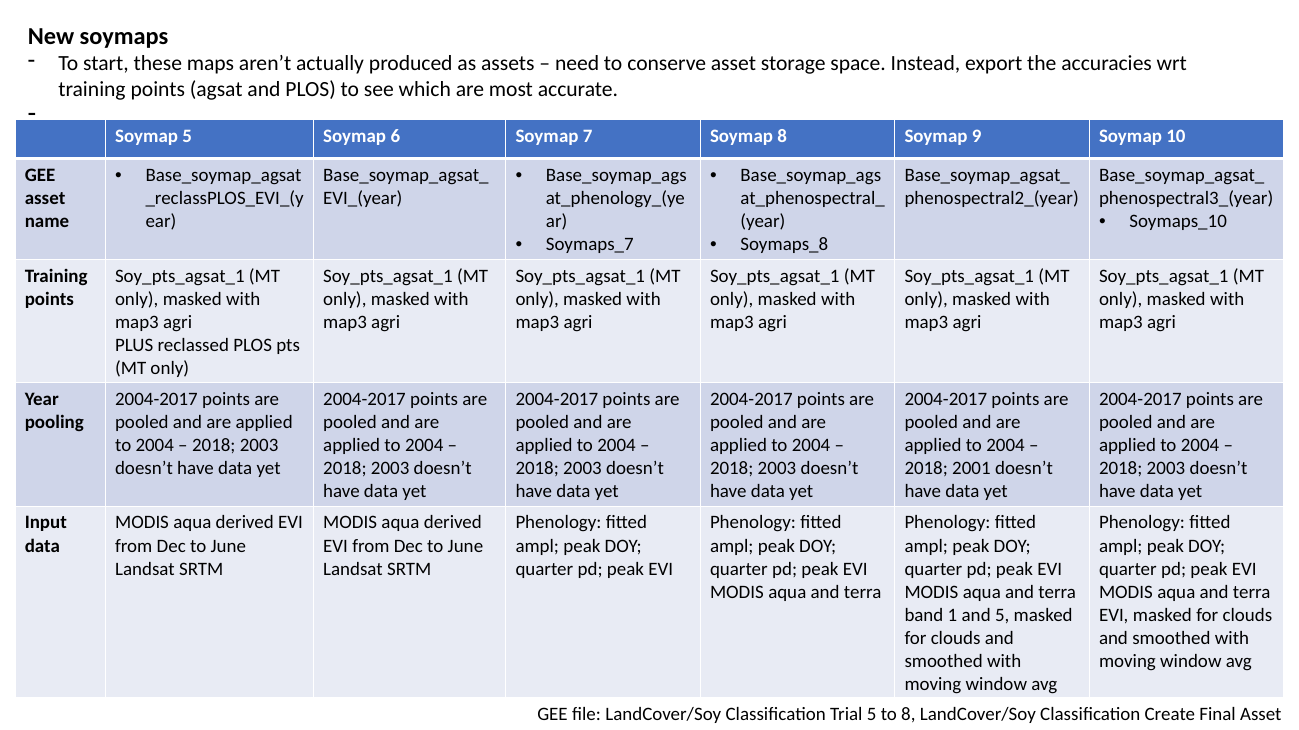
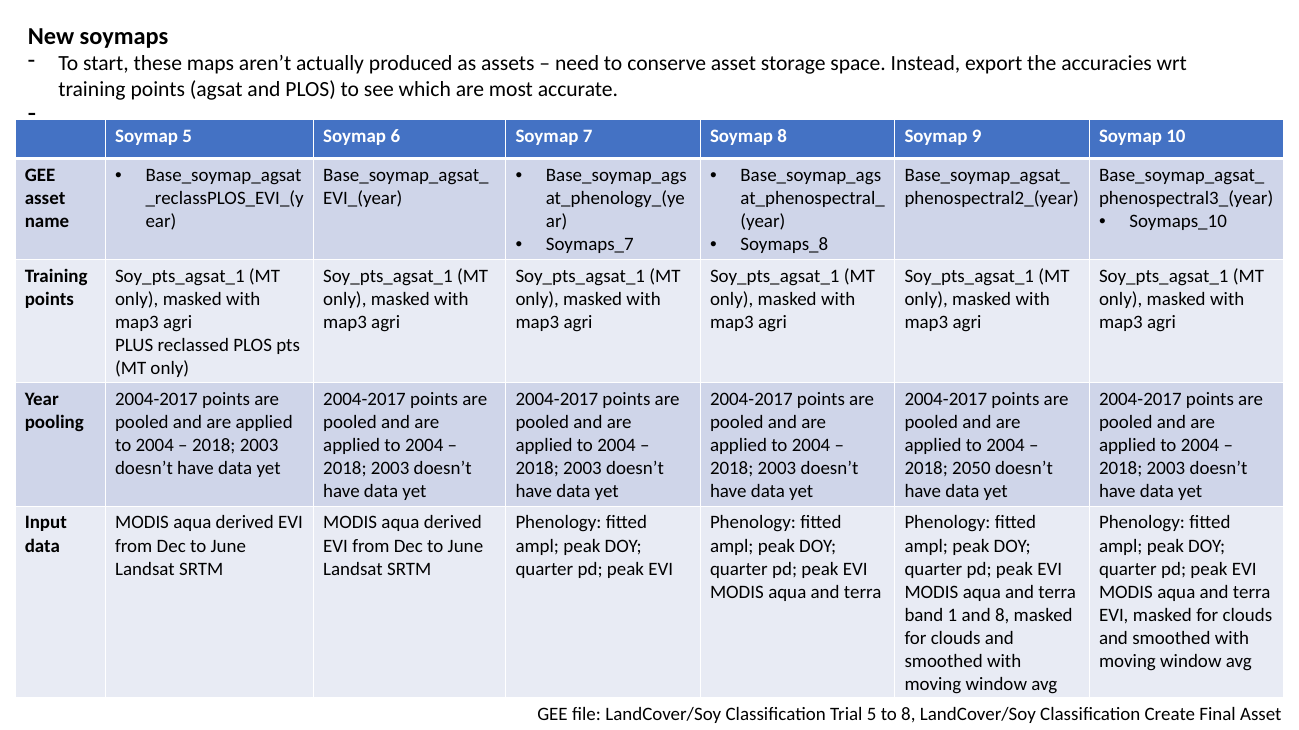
2001: 2001 -> 2050
and 5: 5 -> 8
